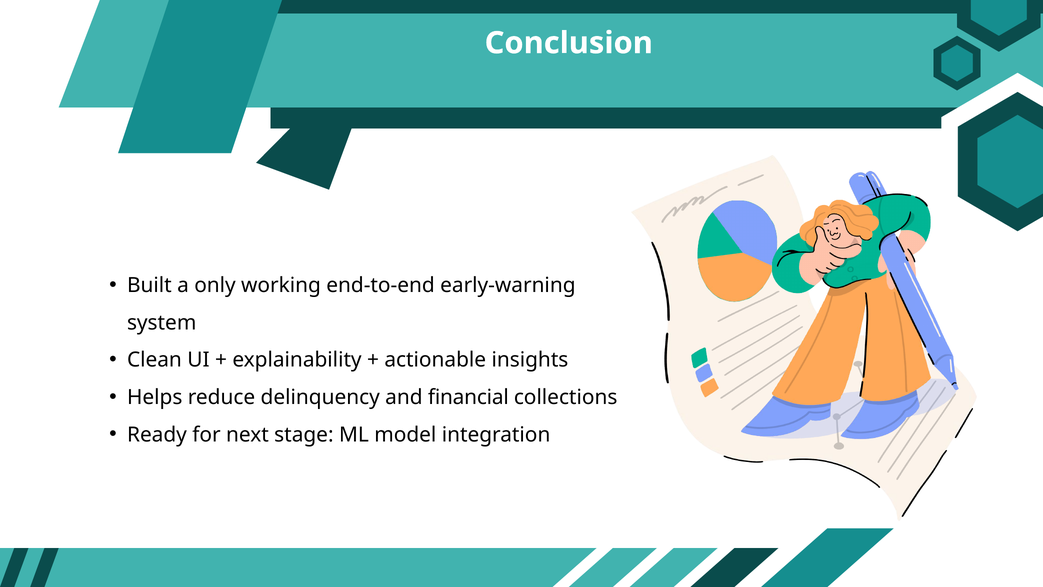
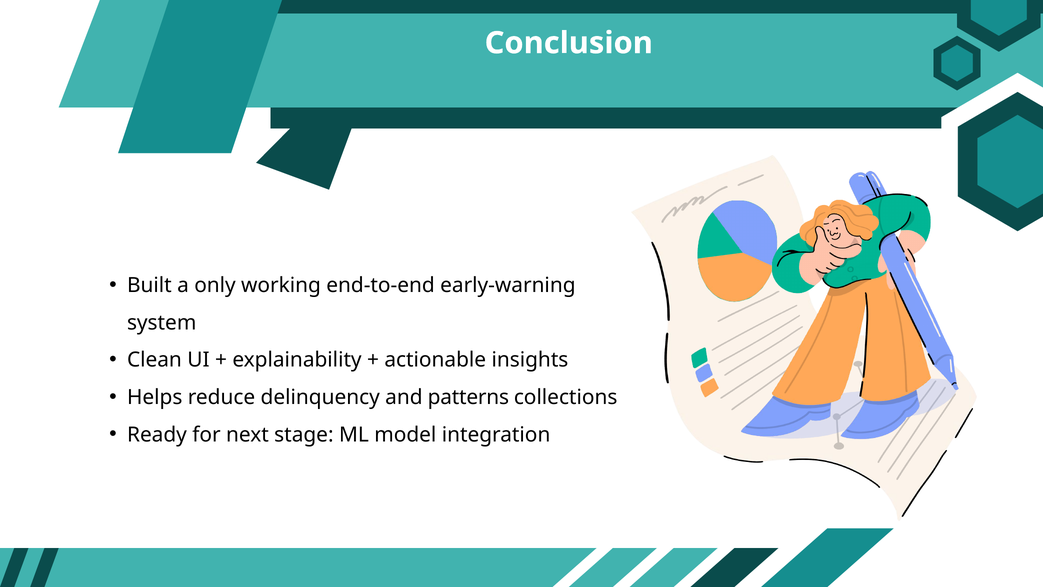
financial: financial -> patterns
